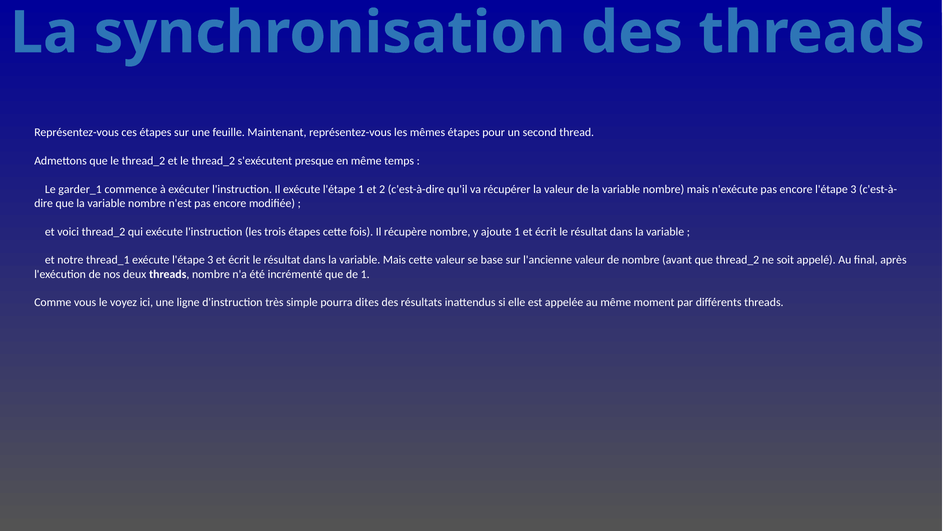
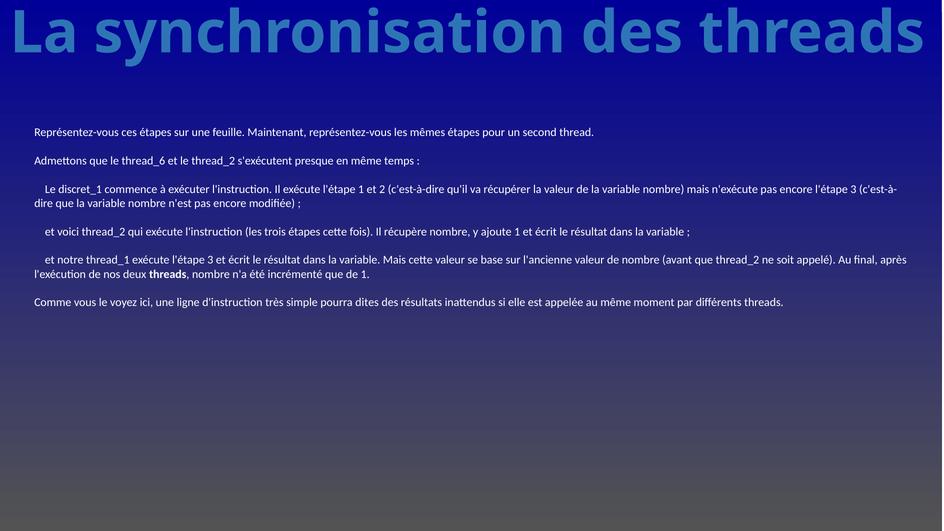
que le thread_2: thread_2 -> thread_6
garder_1: garder_1 -> discret_1
